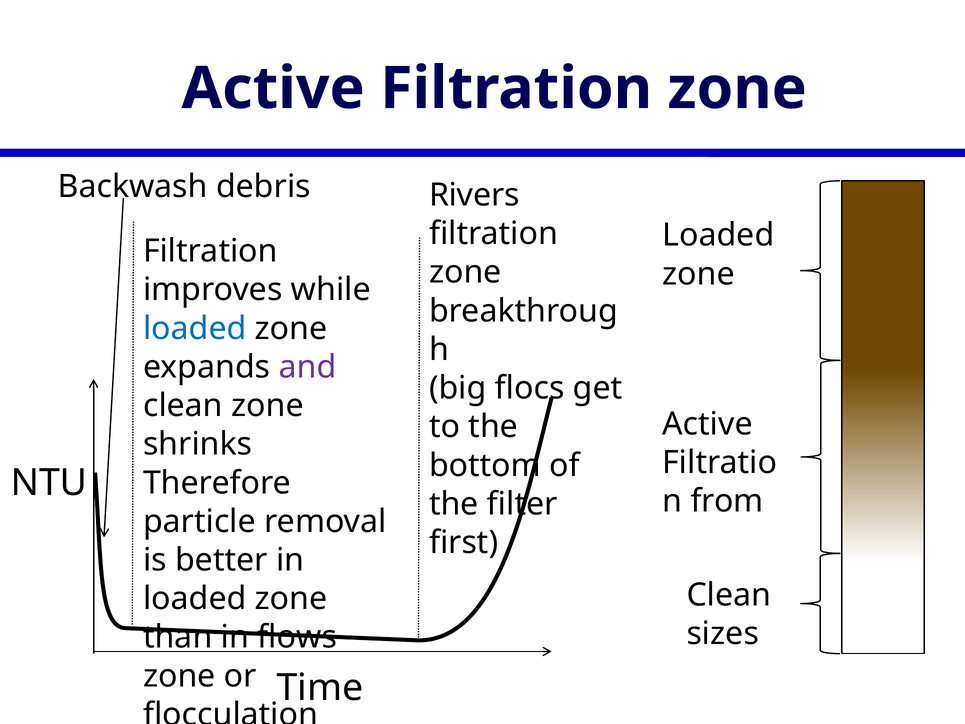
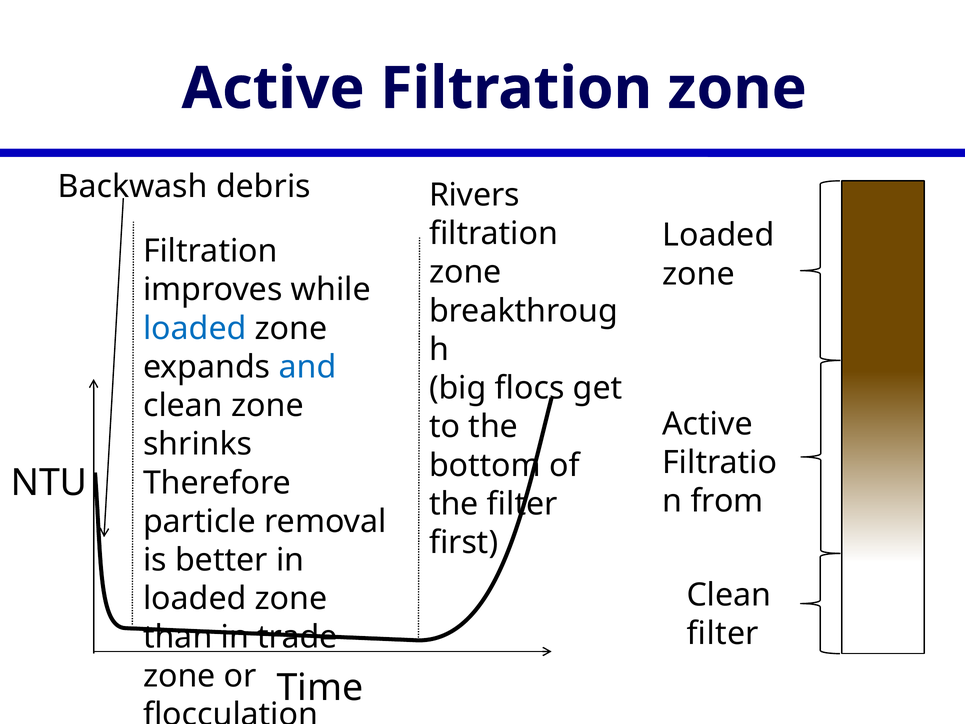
and colour: purple -> blue
sizes at (723, 633): sizes -> filter
flows: flows -> trade
